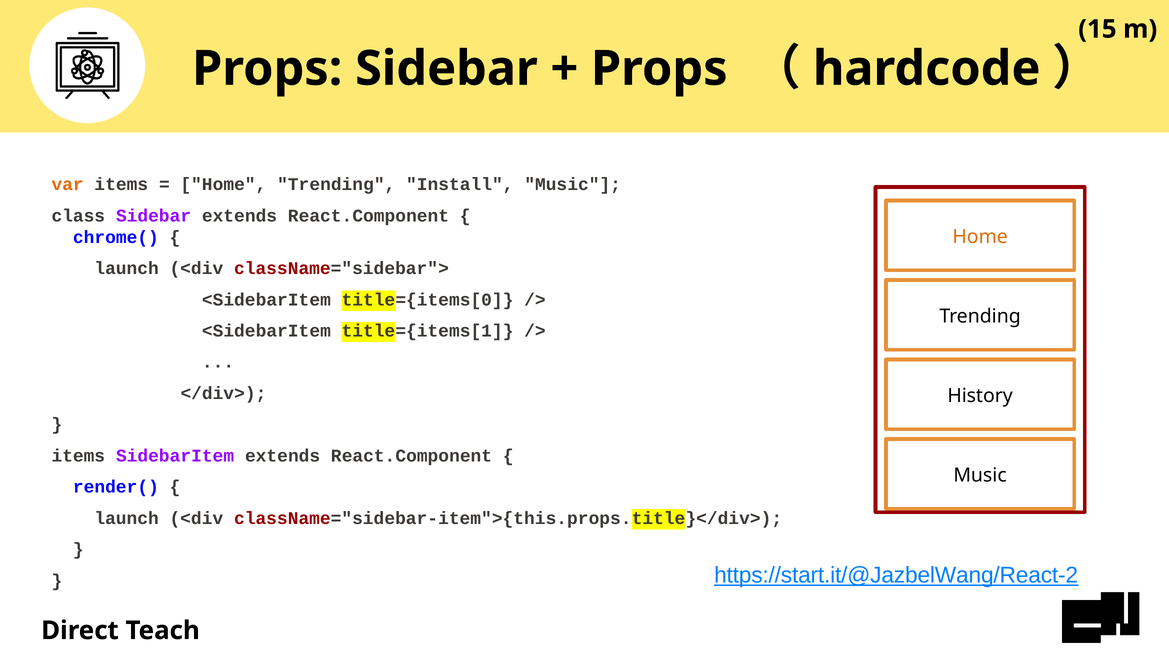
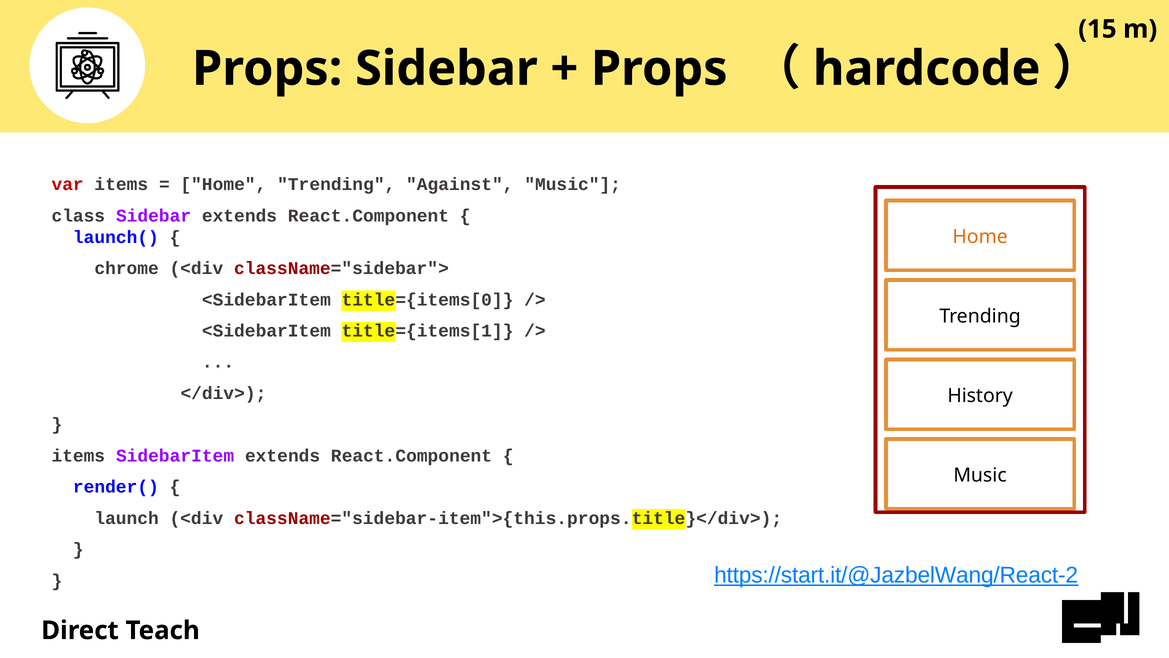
var colour: orange -> red
Install: Install -> Against
chrome(: chrome( -> launch(
launch at (127, 268): launch -> chrome
